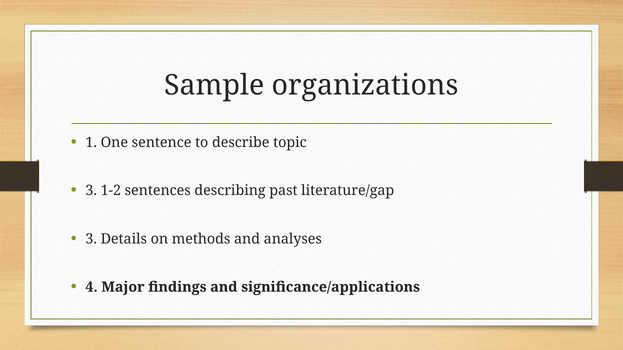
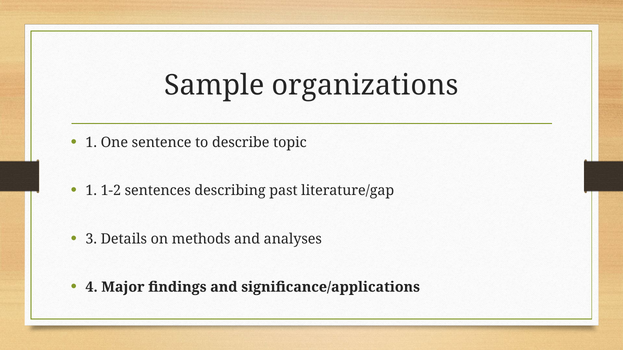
3 at (91, 191): 3 -> 1
